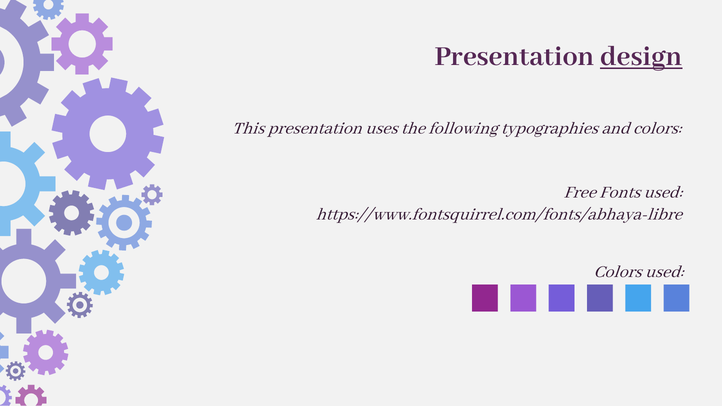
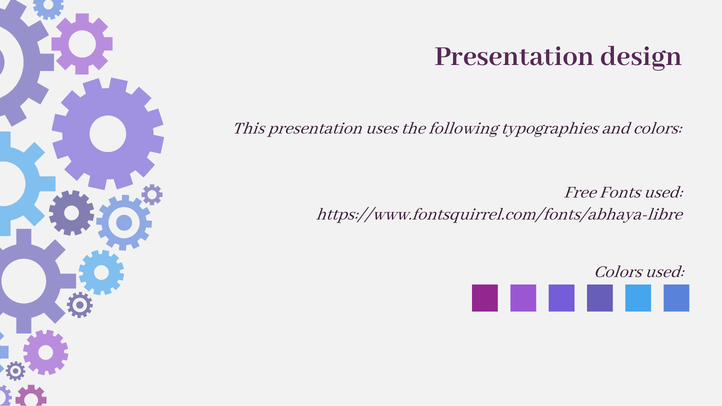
design underline: present -> none
